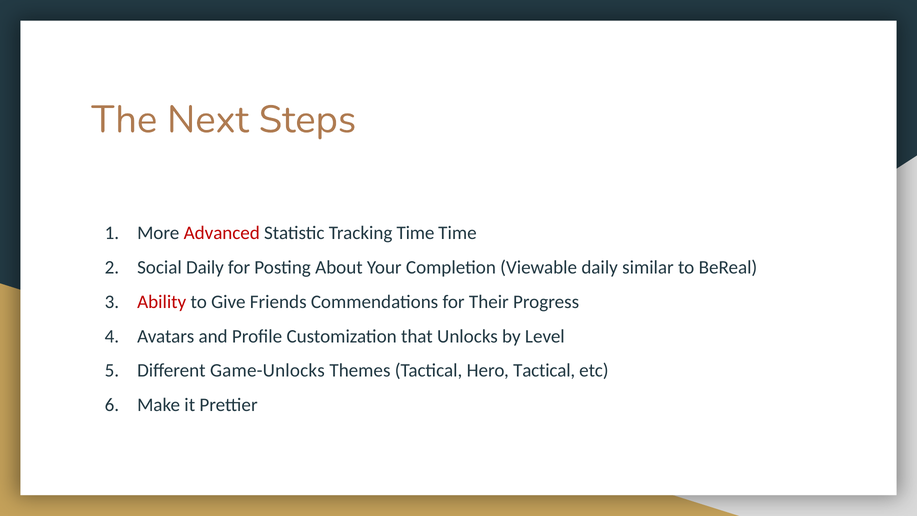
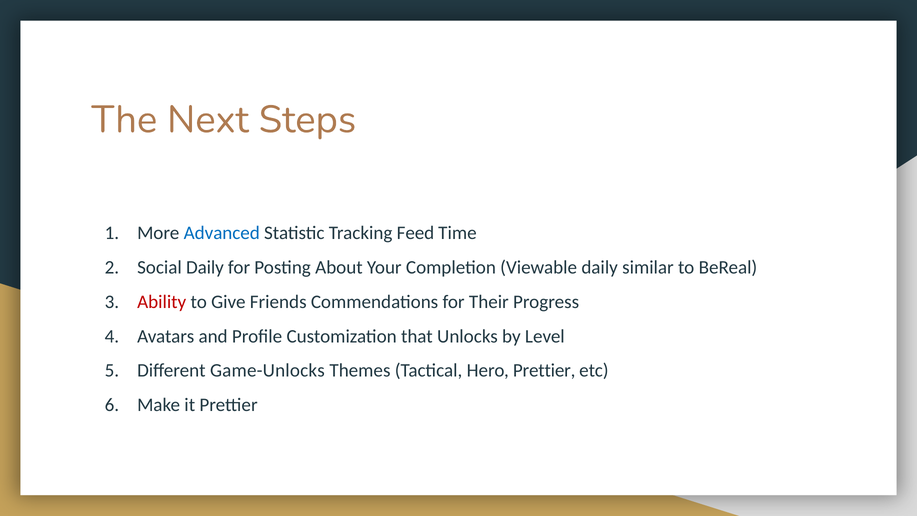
Advanced colour: red -> blue
Tracking Time: Time -> Feed
Hero Tactical: Tactical -> Prettier
